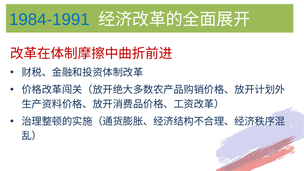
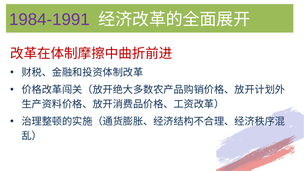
1984-1991 colour: blue -> purple
